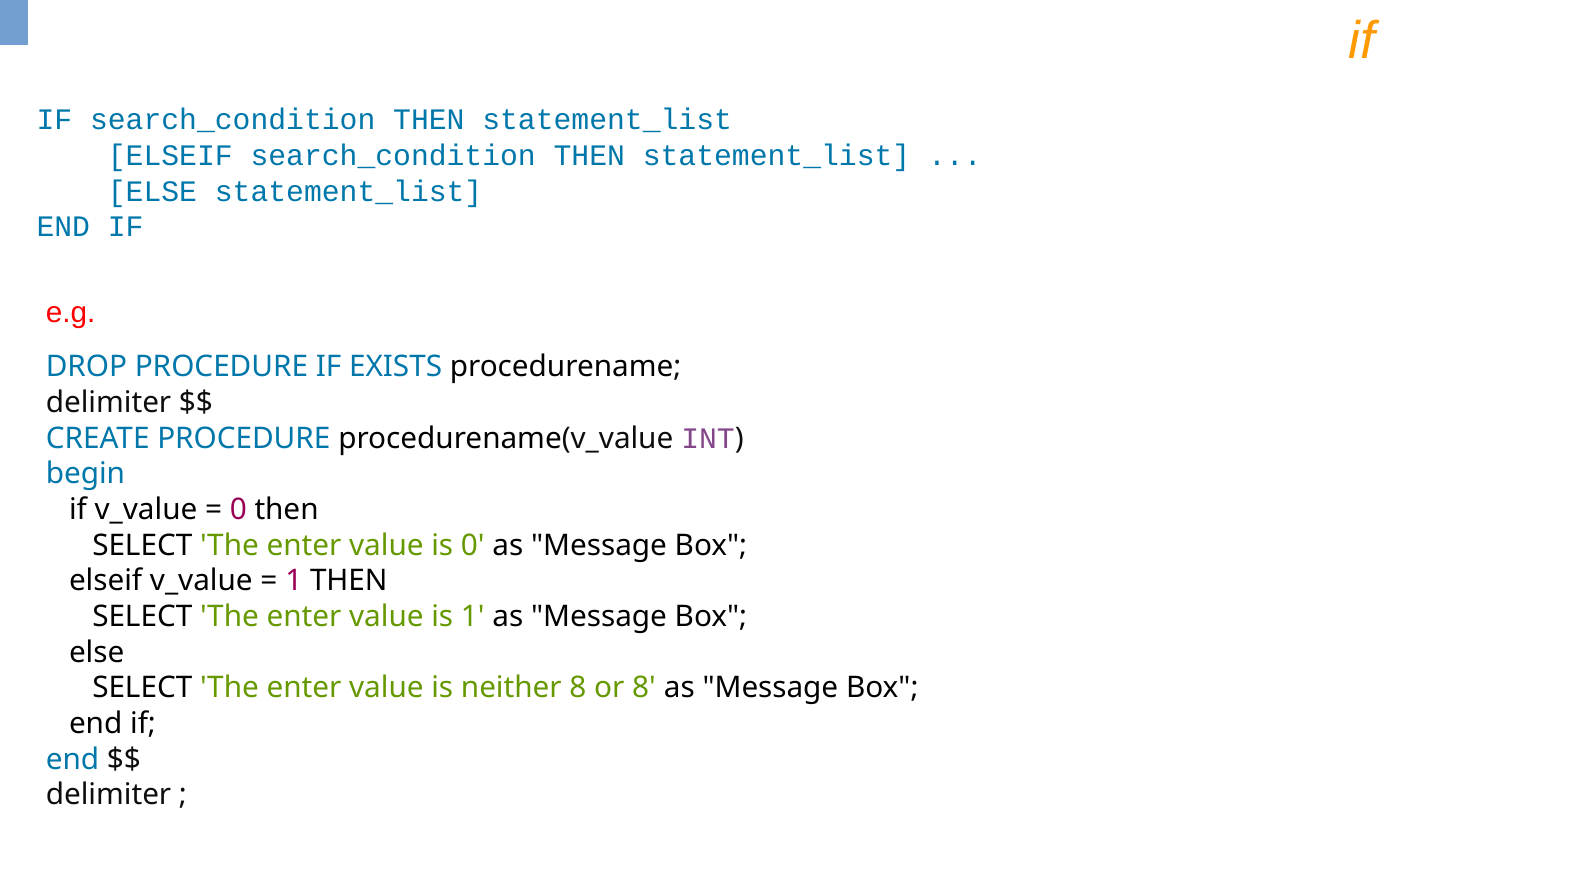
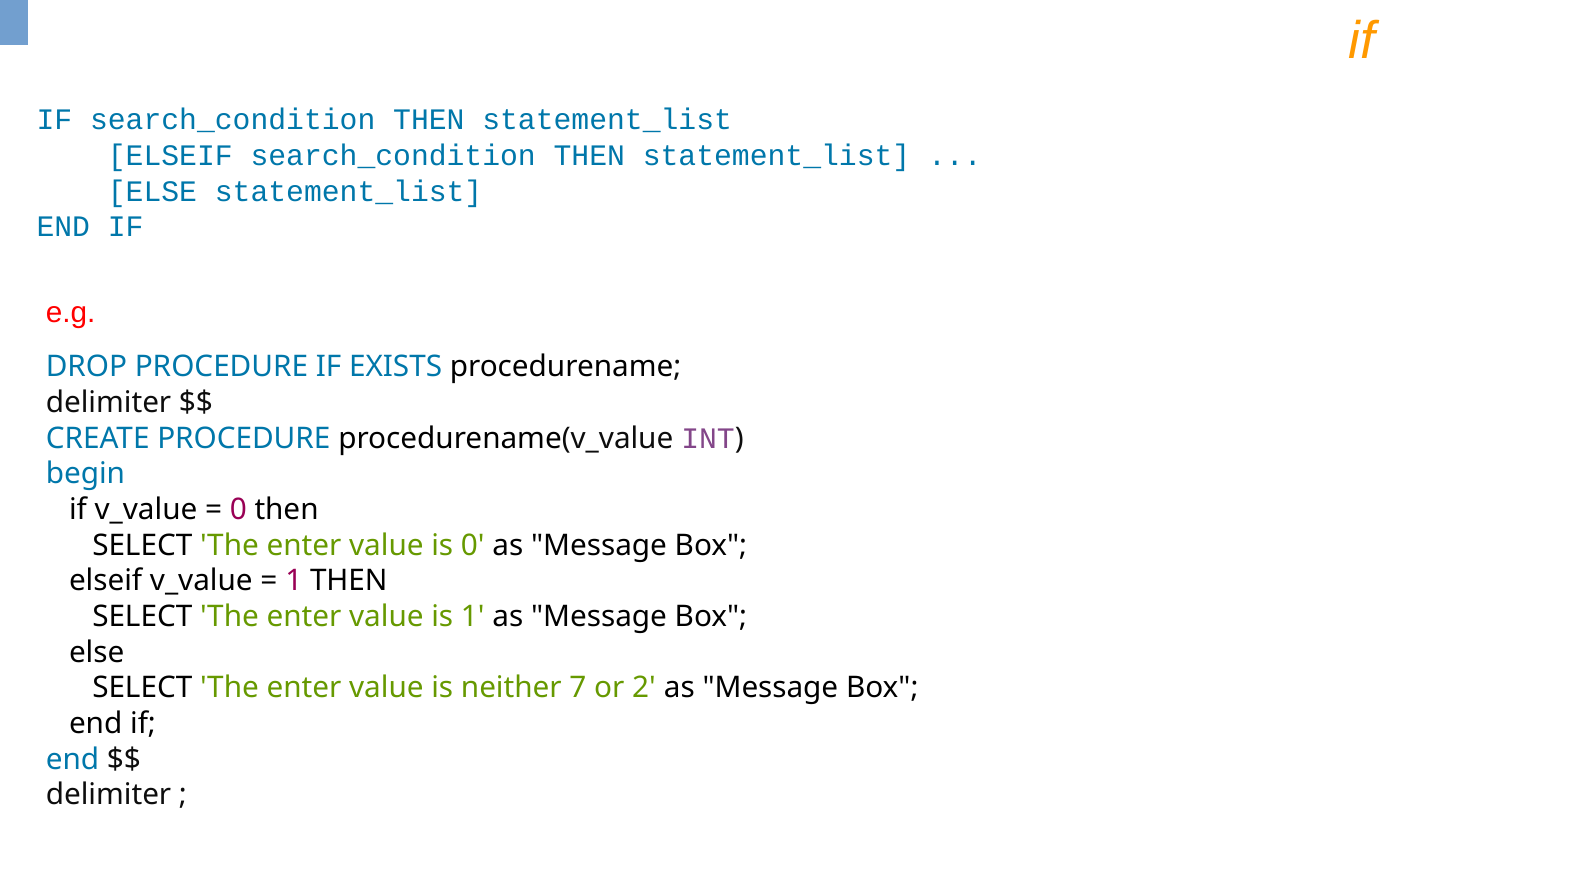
neither 8: 8 -> 7
or 8: 8 -> 2
